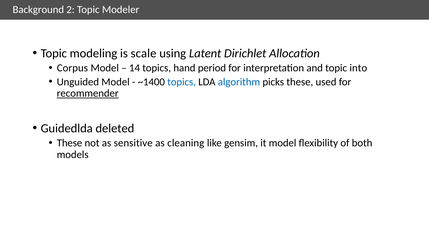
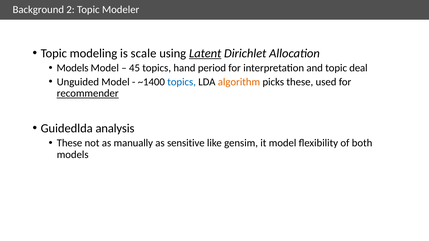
Latent underline: none -> present
Corpus at (72, 68): Corpus -> Models
14: 14 -> 45
into: into -> deal
algorithm colour: blue -> orange
deleted: deleted -> analysis
sensitive: sensitive -> manually
cleaning: cleaning -> sensitive
